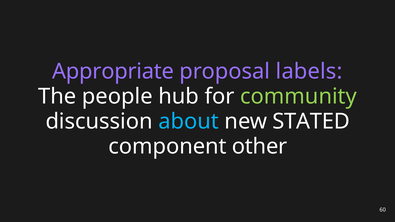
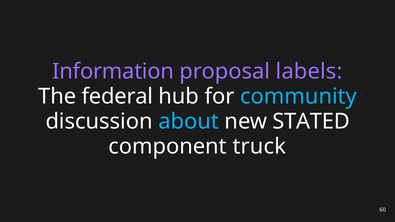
Appropriate: Appropriate -> Information
people: people -> federal
community colour: light green -> light blue
other: other -> truck
